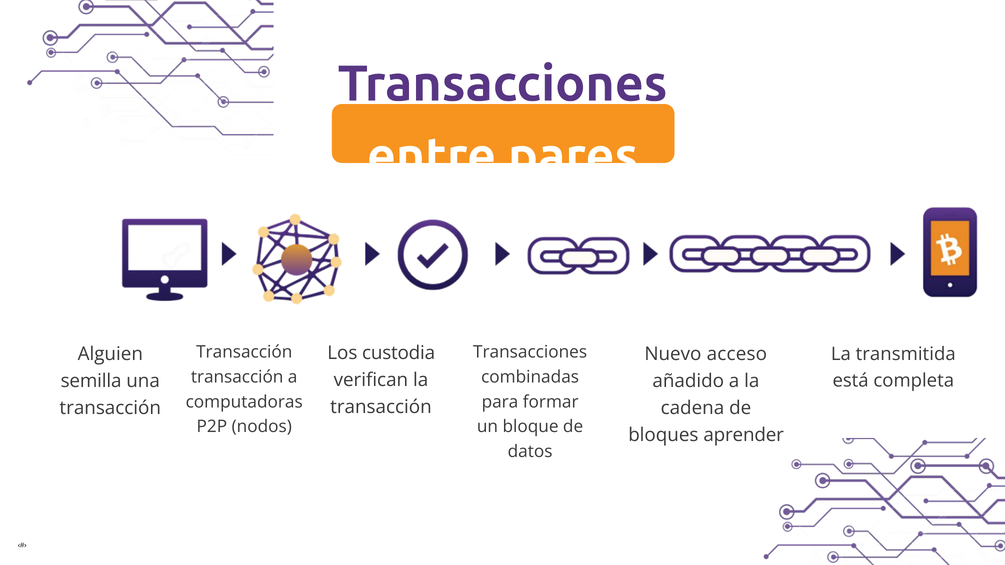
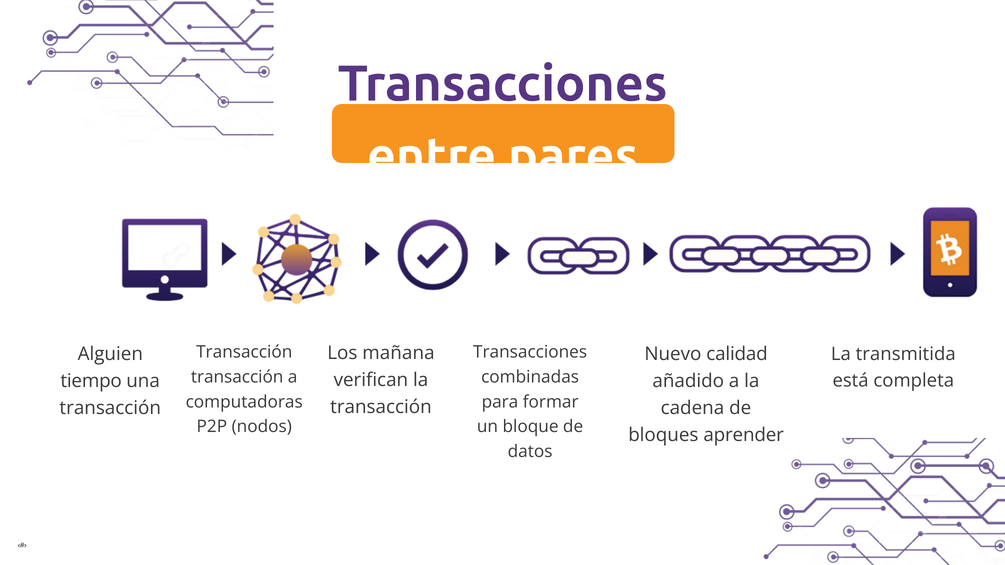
custodia: custodia -> mañana
acceso: acceso -> calidad
semilla: semilla -> tiempo
